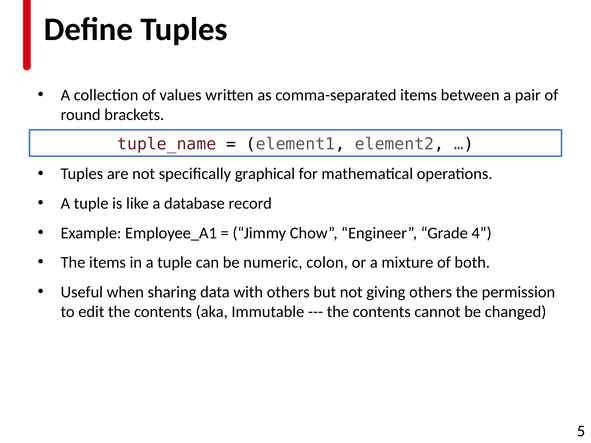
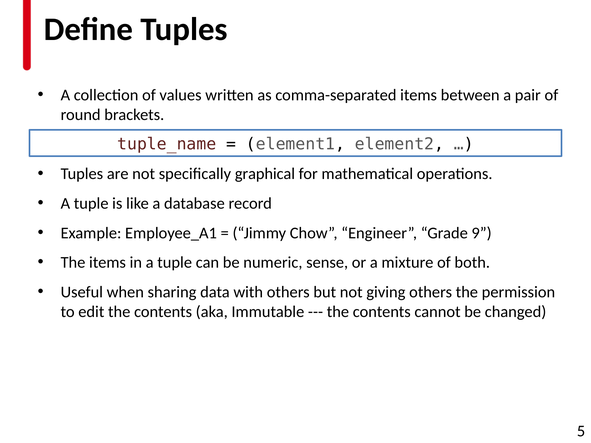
4: 4 -> 9
colon: colon -> sense
